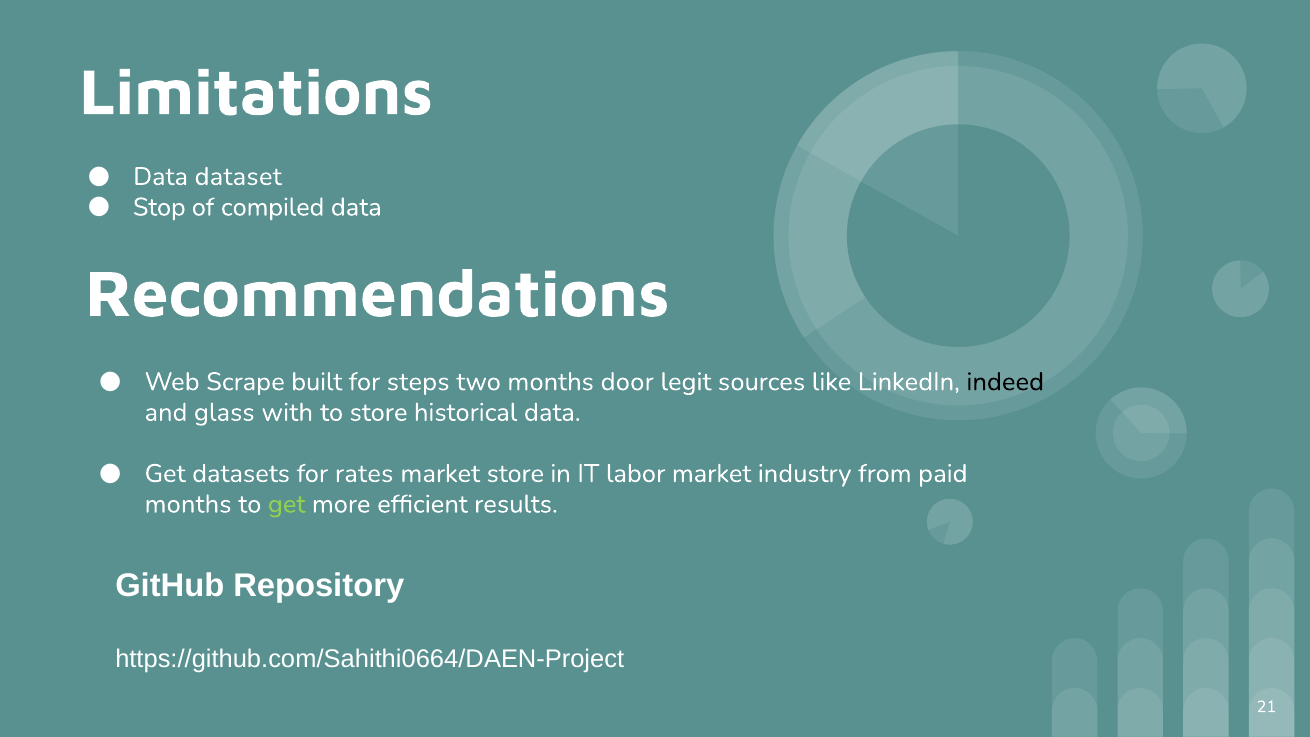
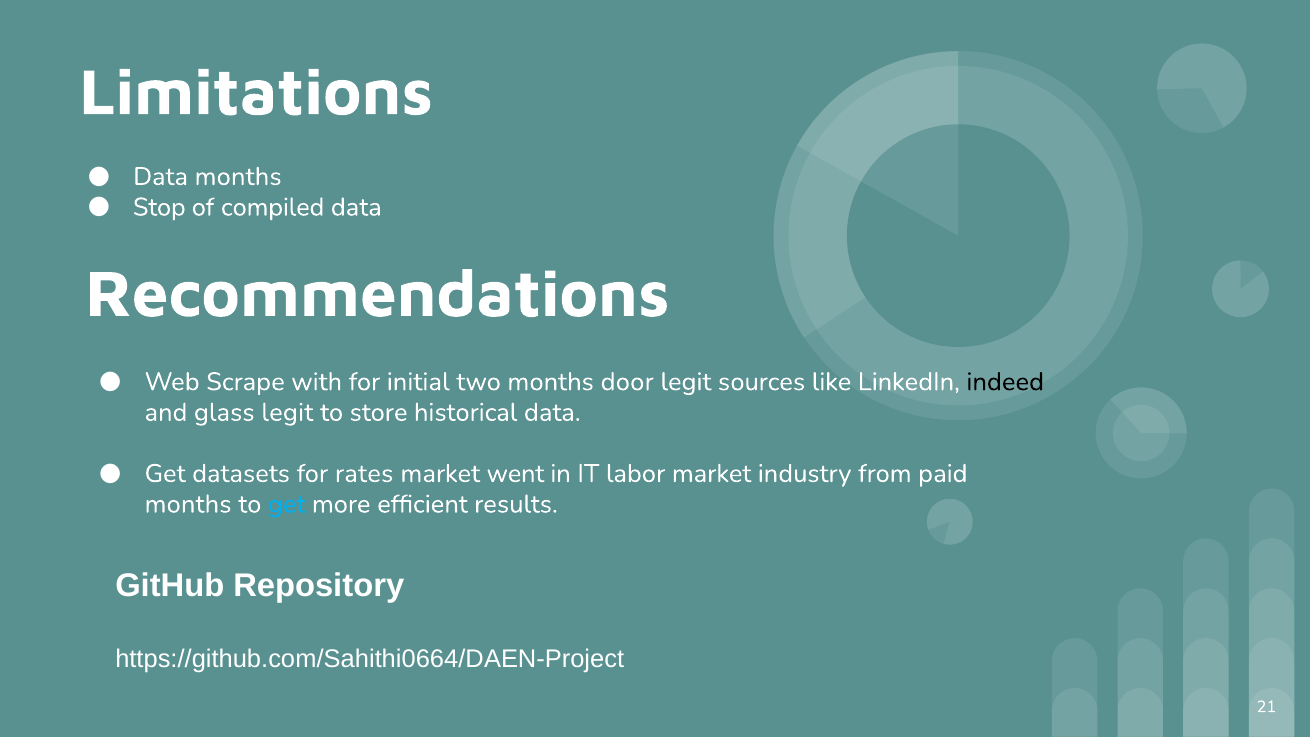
Data dataset: dataset -> months
built: built -> with
steps: steps -> initial
glass with: with -> legit
market store: store -> went
get at (287, 504) colour: light green -> light blue
